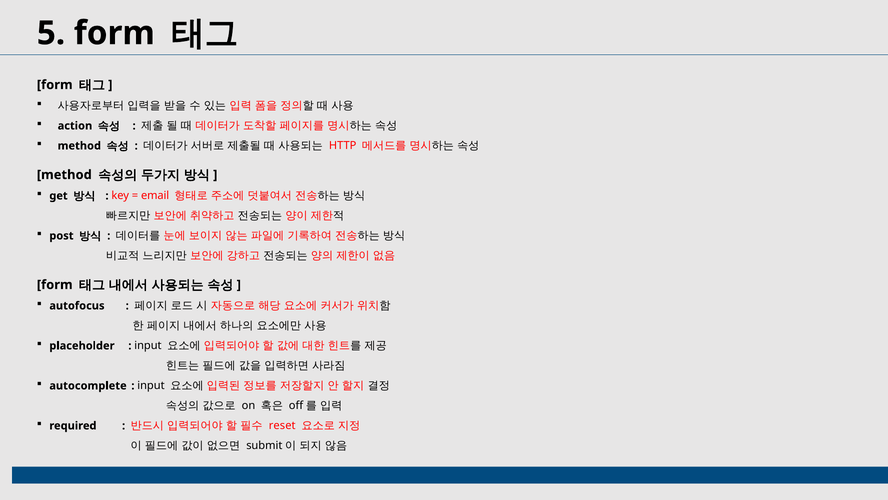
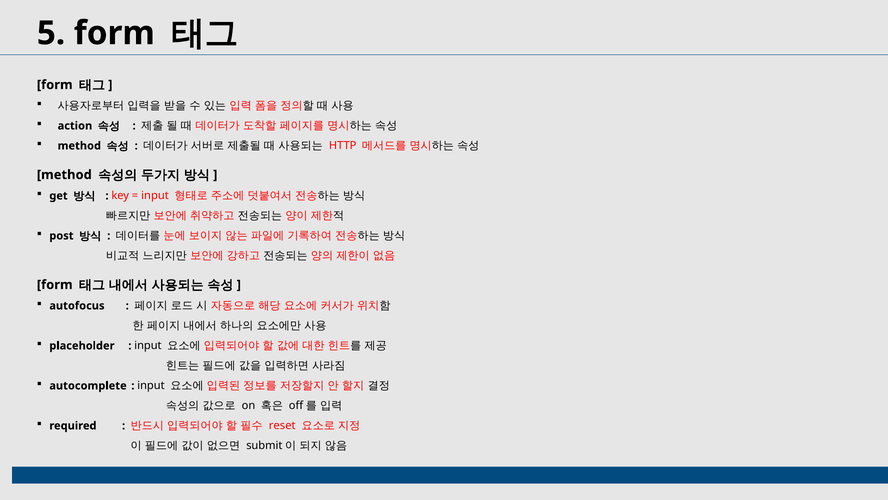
email at (155, 196): email -> input
